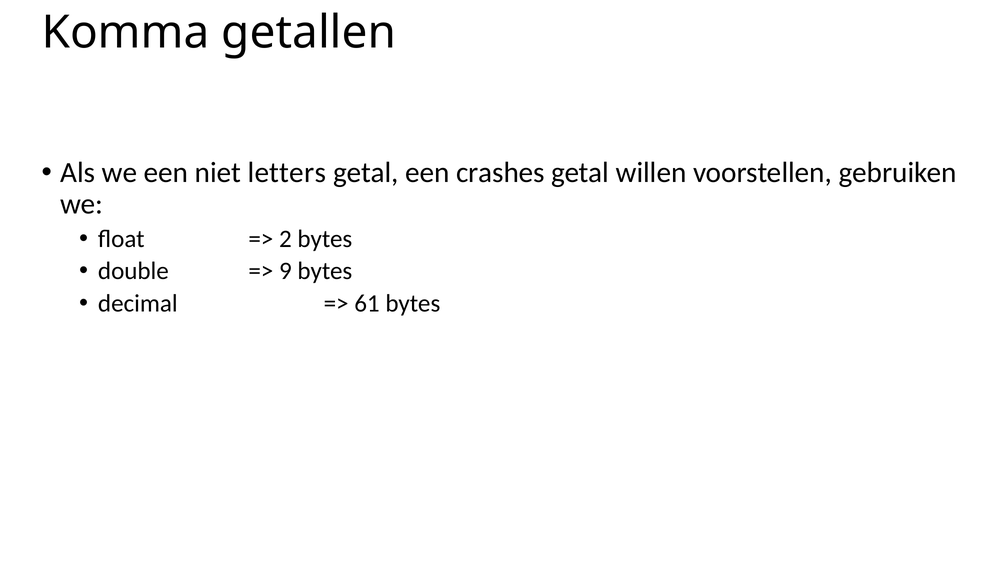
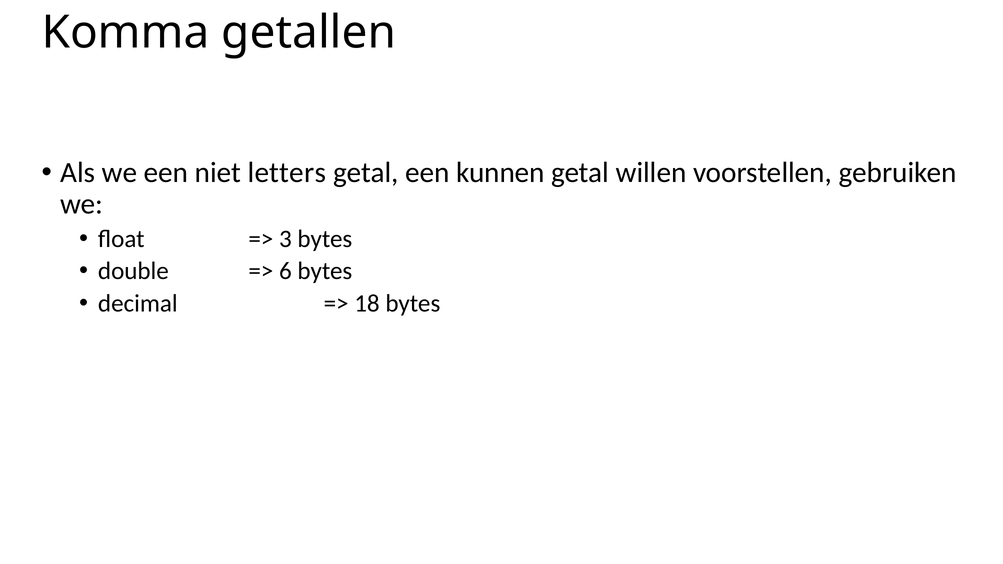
crashes: crashes -> kunnen
2: 2 -> 3
9: 9 -> 6
61: 61 -> 18
